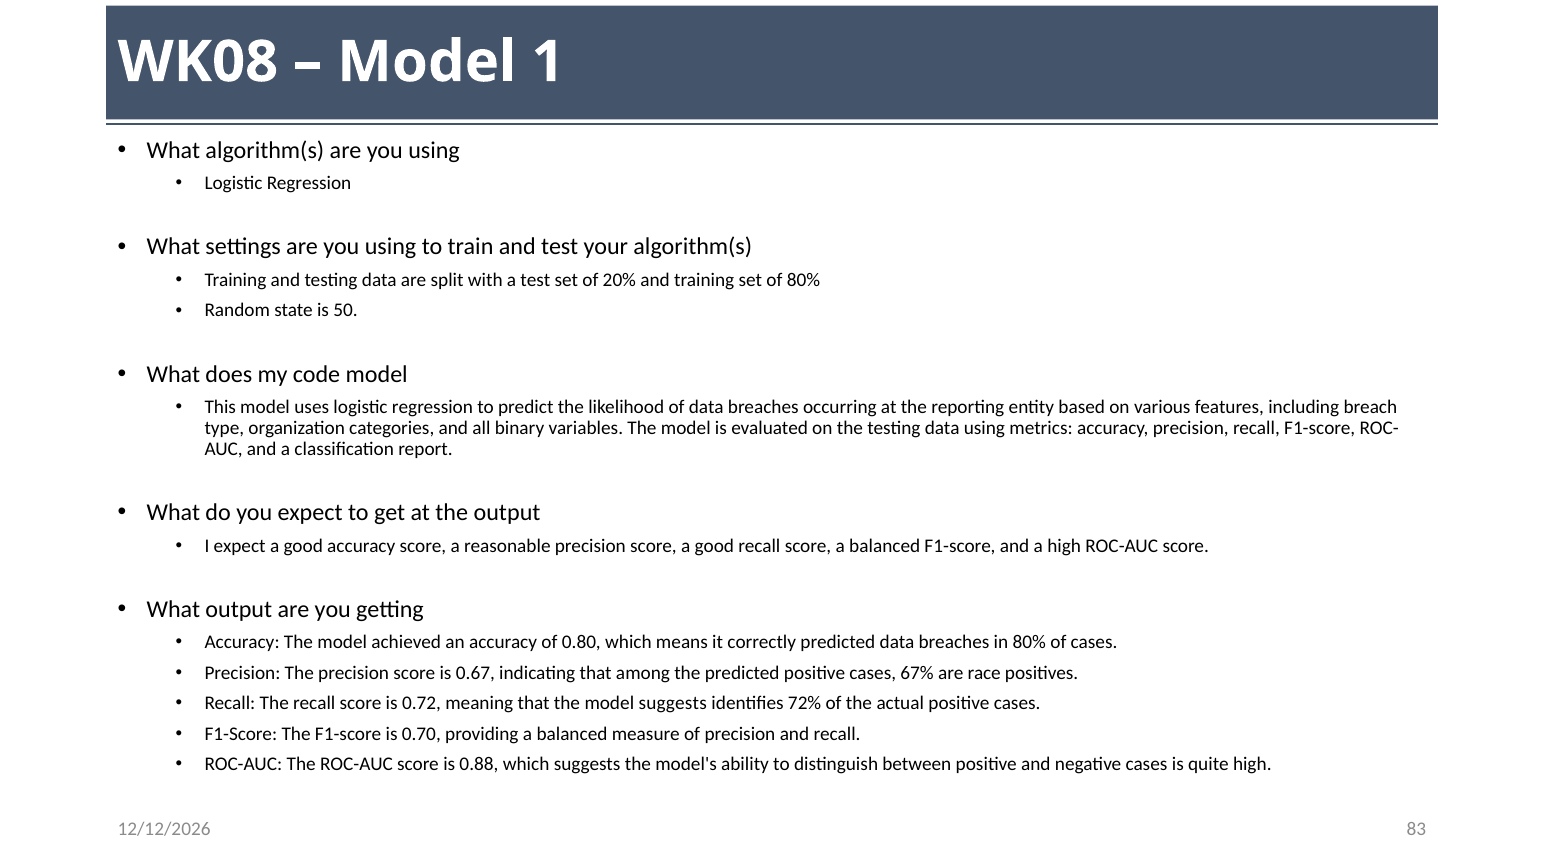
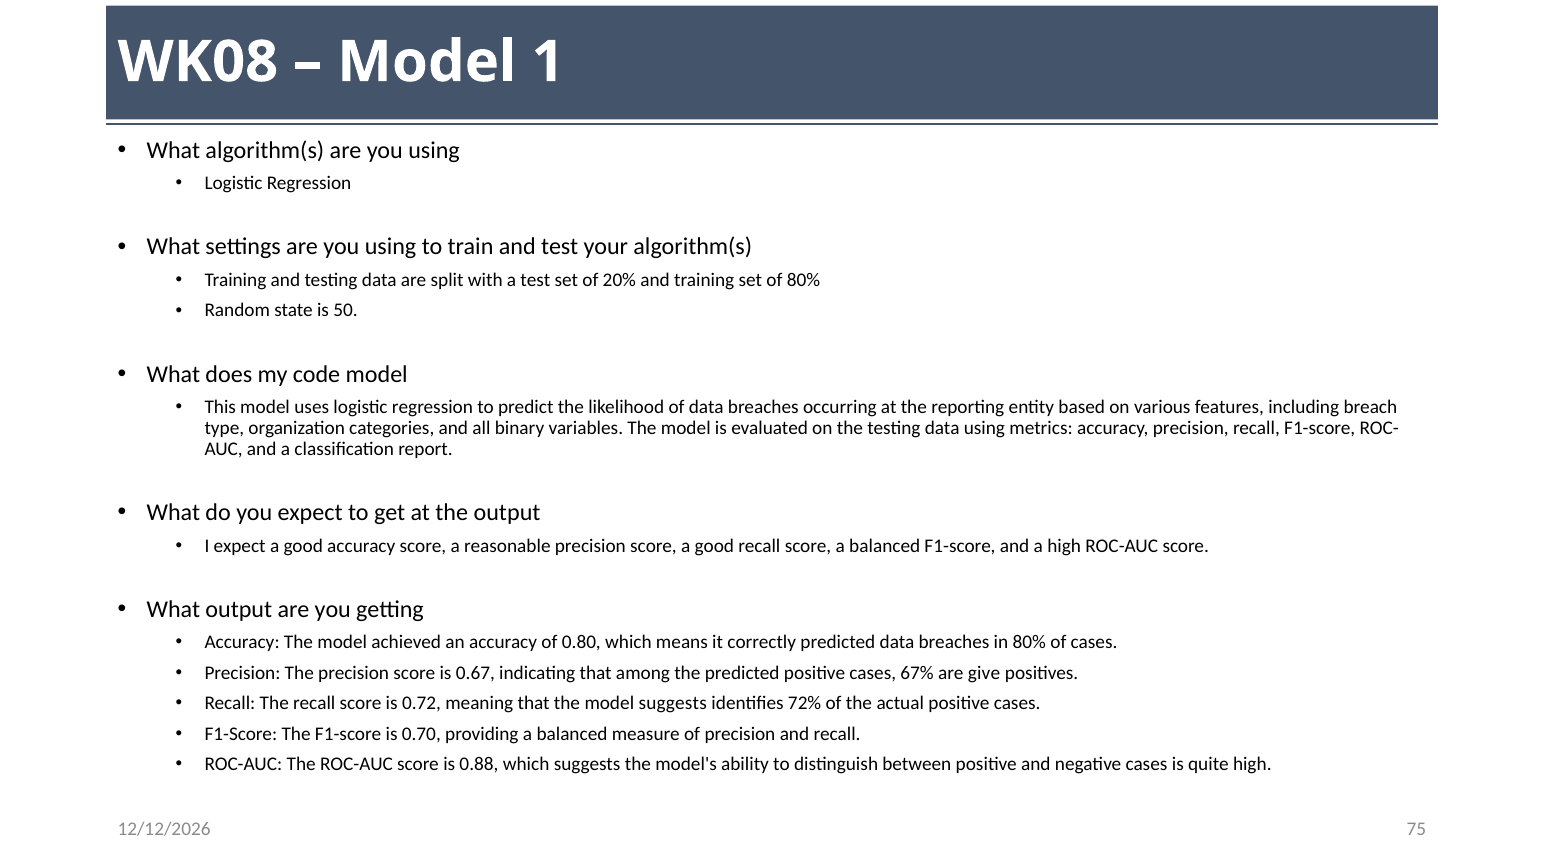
race: race -> give
83: 83 -> 75
